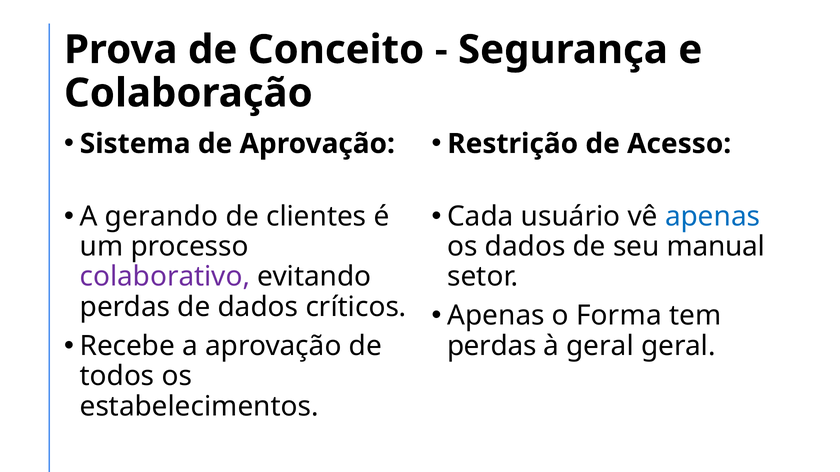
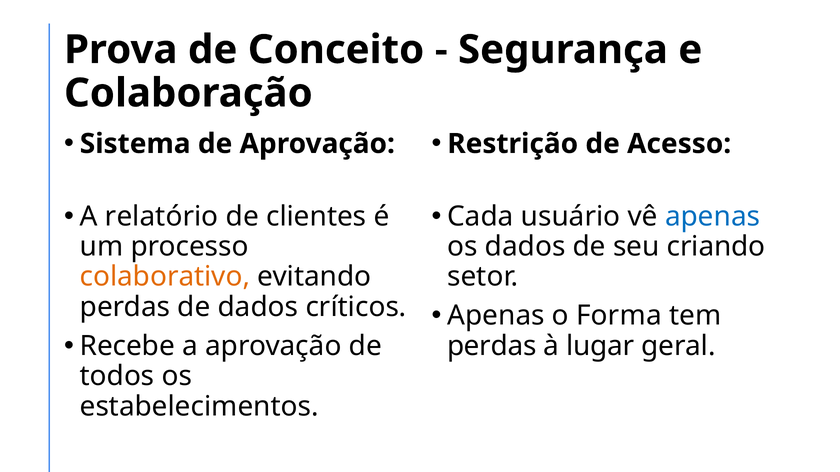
gerando: gerando -> relatório
manual: manual -> criando
colaborativo colour: purple -> orange
à geral: geral -> lugar
